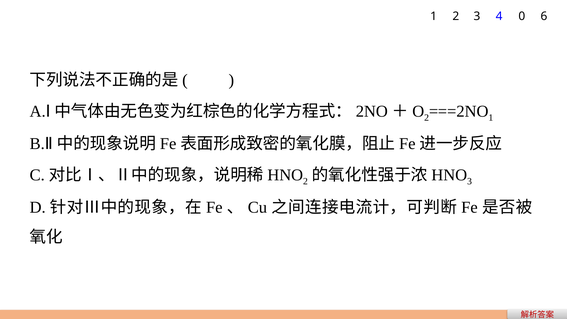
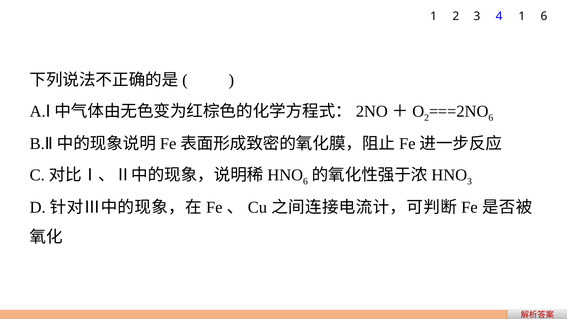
4 0: 0 -> 1
1 at (491, 118): 1 -> 6
2 at (305, 181): 2 -> 6
